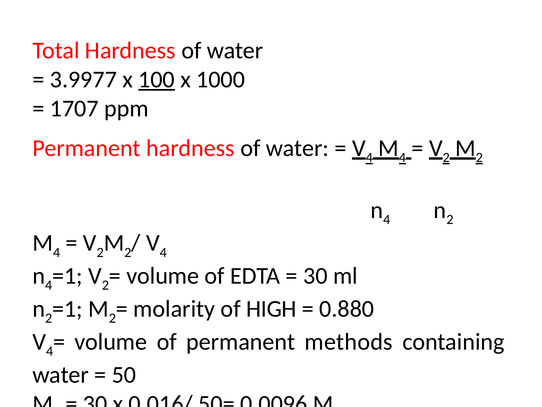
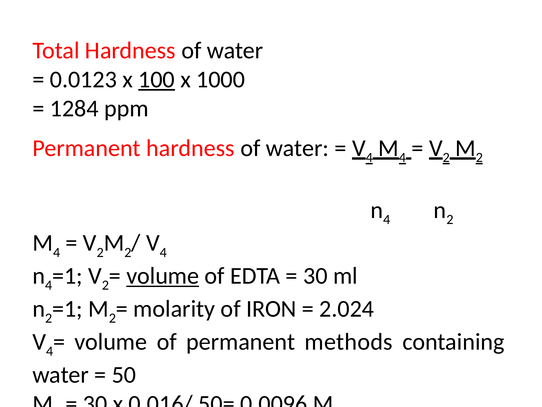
3.9977: 3.9977 -> 0.0123
1707: 1707 -> 1284
volume at (163, 276) underline: none -> present
HIGH: HIGH -> IRON
0.880: 0.880 -> 2.024
